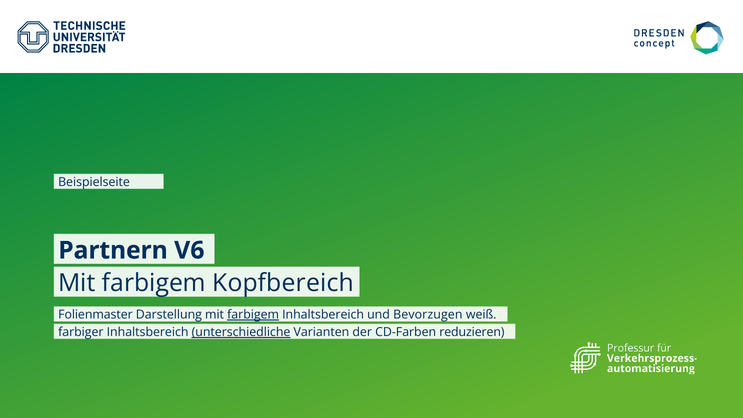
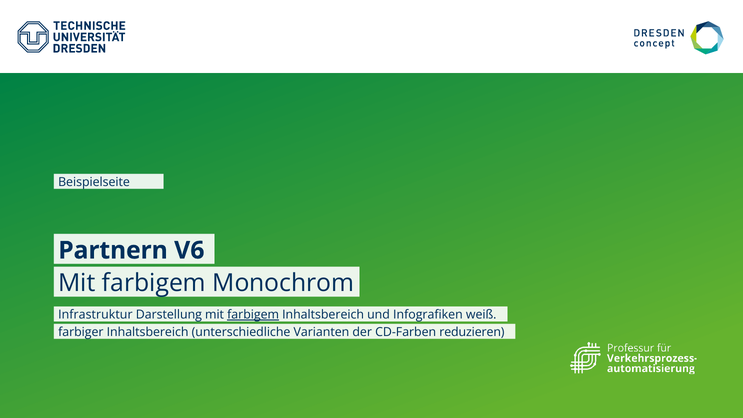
Kopfbereich: Kopfbereich -> Monochrom
Folienmaster: Folienmaster -> Infrastruktur
Bevorzugen: Bevorzugen -> Infografiken
unterschiedliche underline: present -> none
